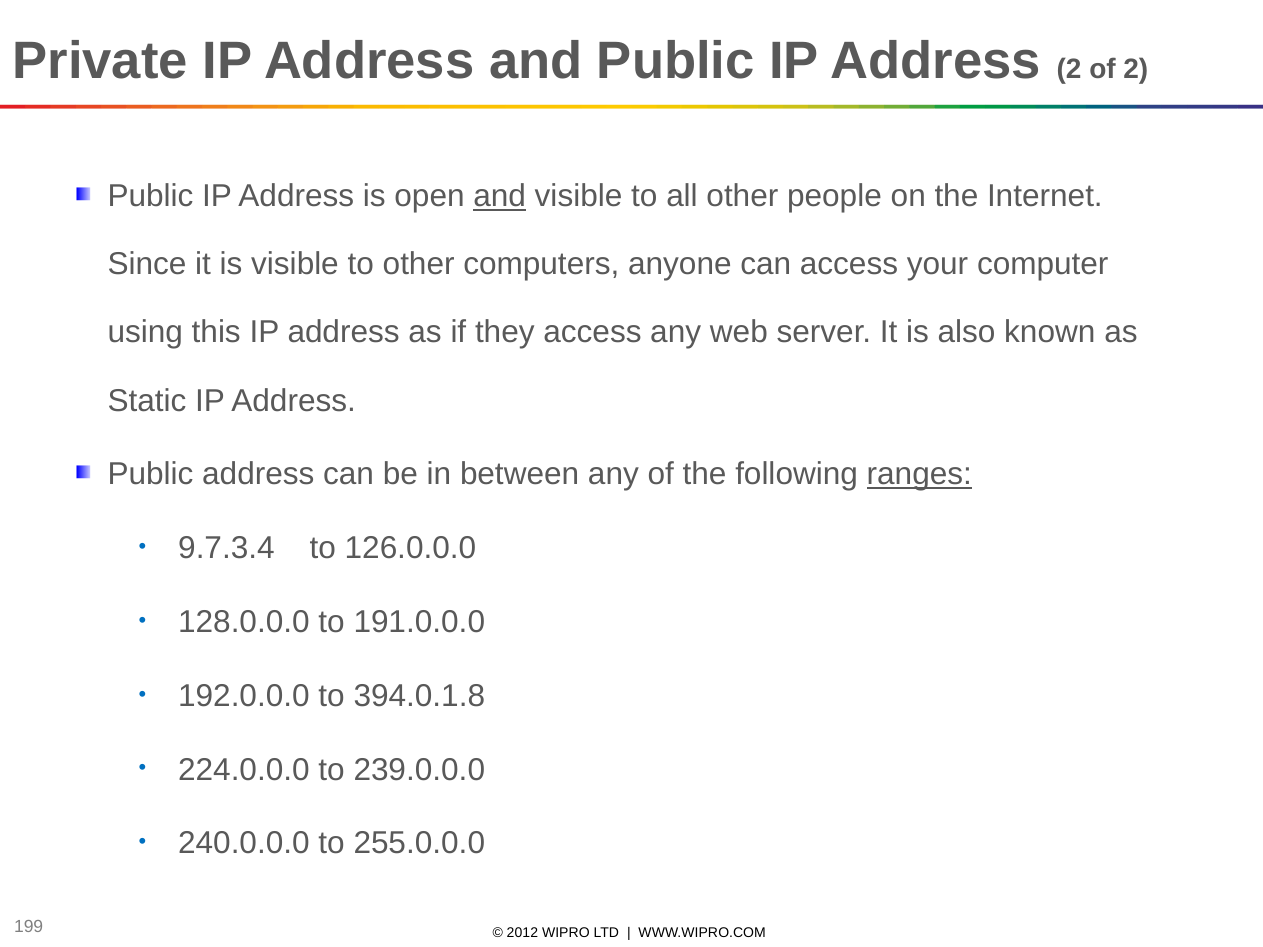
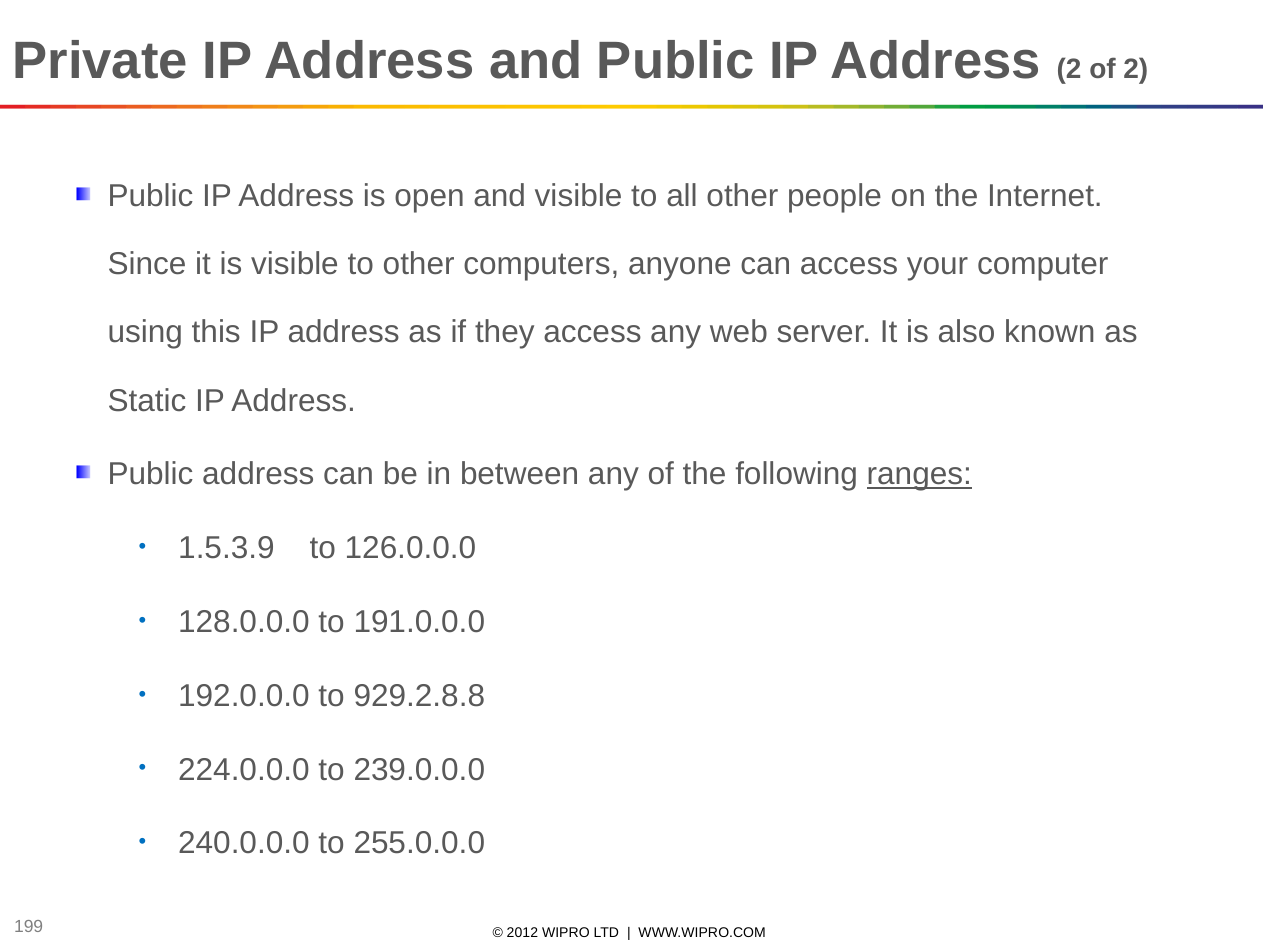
and at (500, 196) underline: present -> none
9.7.3.4: 9.7.3.4 -> 1.5.3.9
394.0.1.8: 394.0.1.8 -> 929.2.8.8
